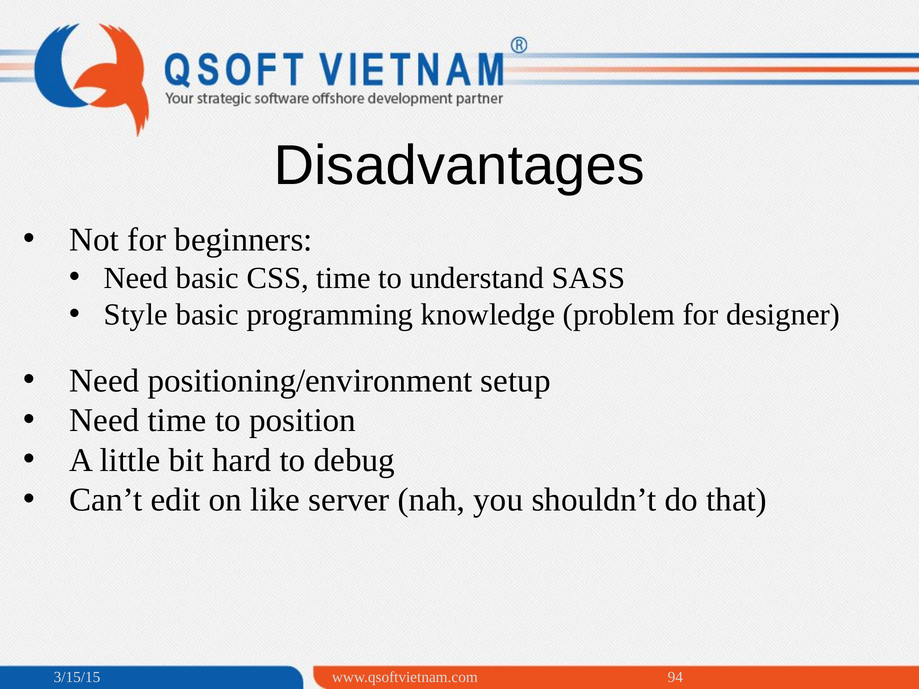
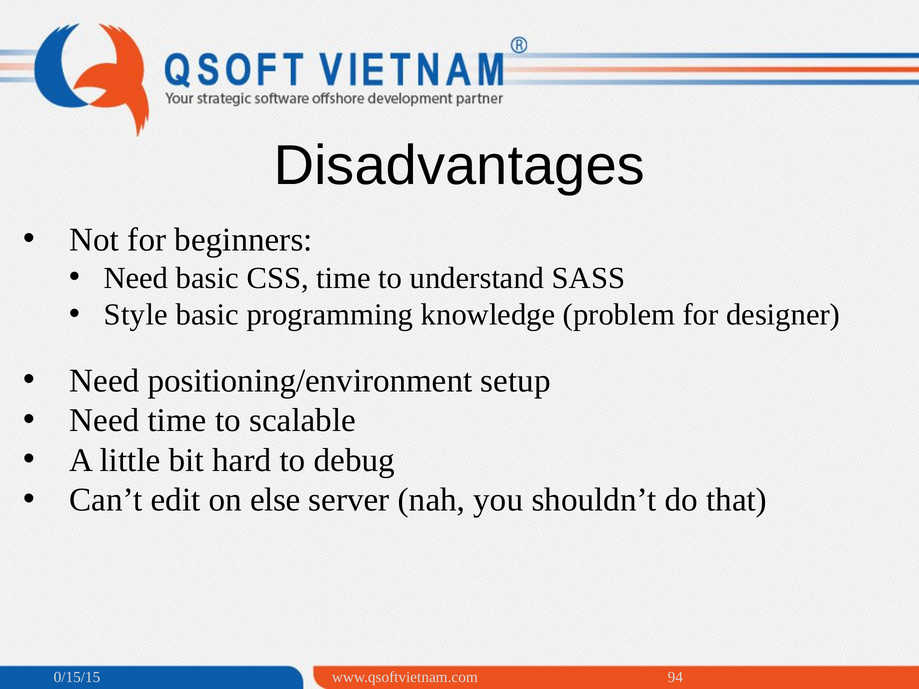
position: position -> scalable
like: like -> else
3/15/15: 3/15/15 -> 0/15/15
